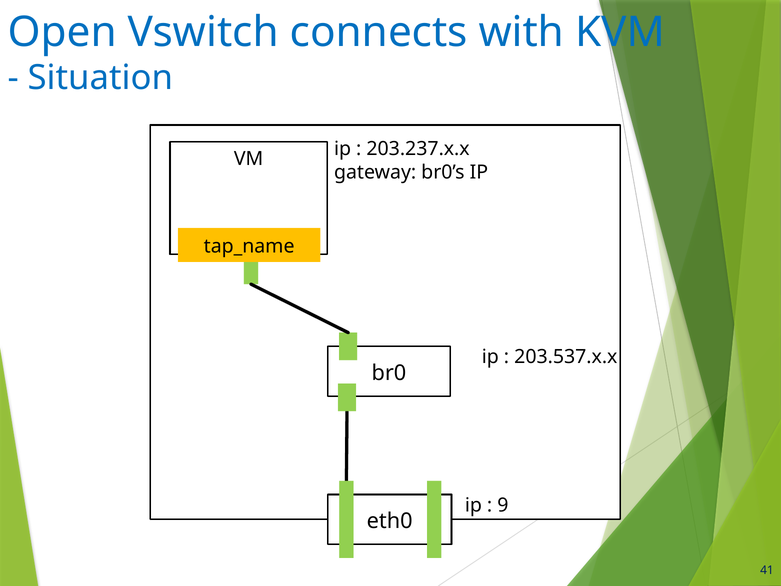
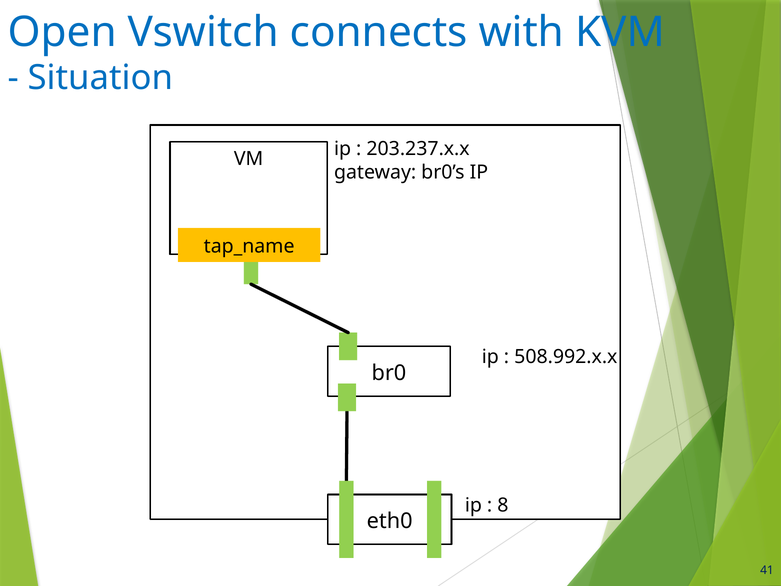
203.537.x.x: 203.537.x.x -> 508.992.x.x
9: 9 -> 8
